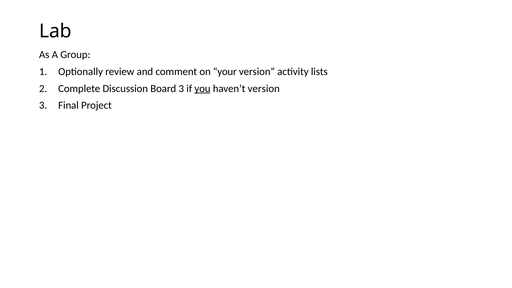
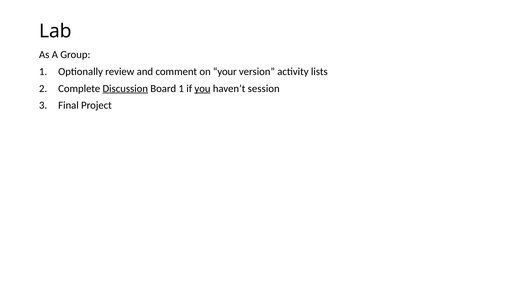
Discussion underline: none -> present
Board 3: 3 -> 1
haven’t version: version -> session
